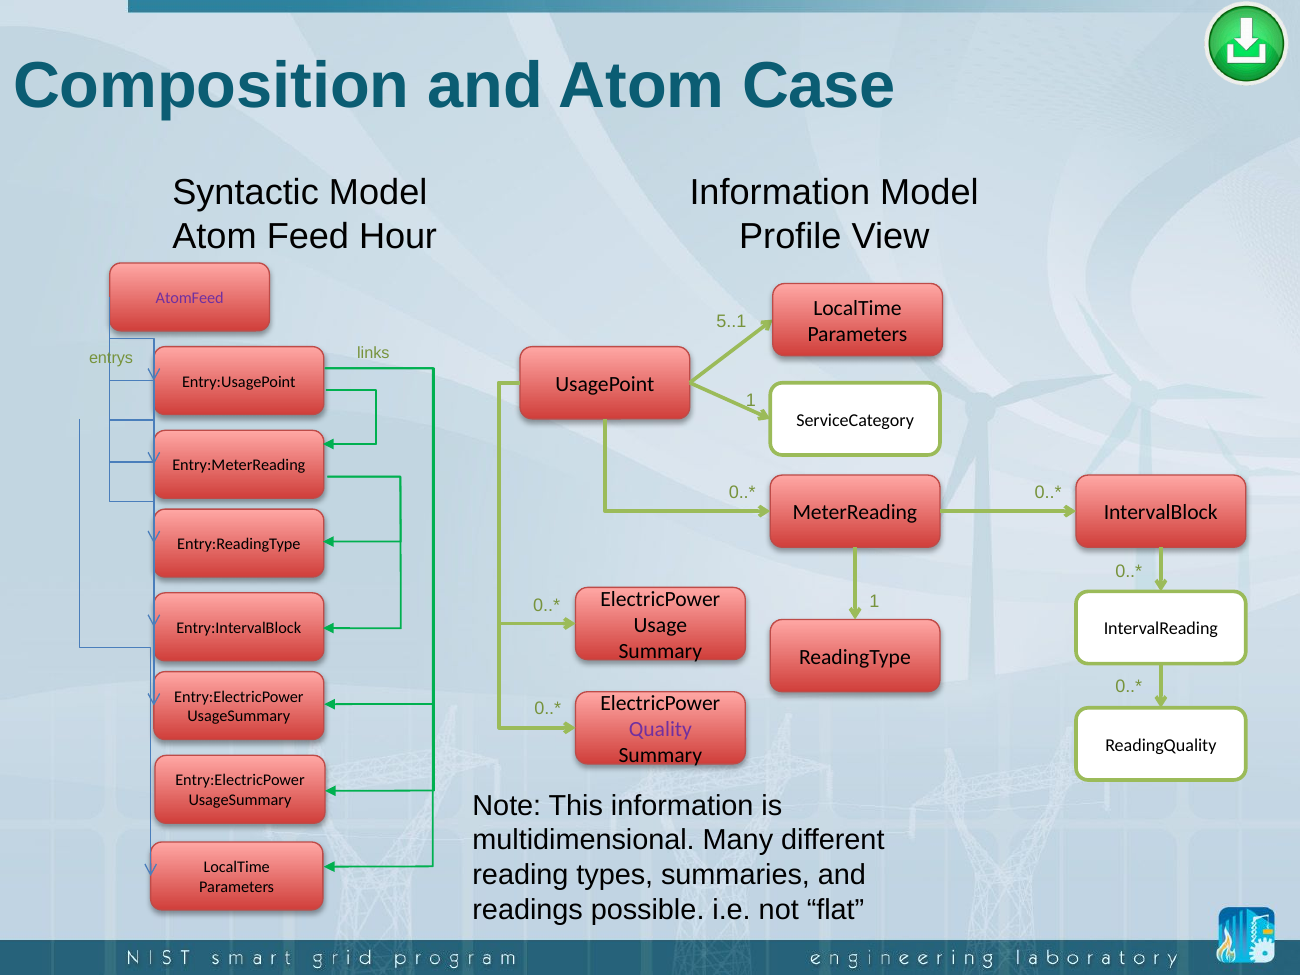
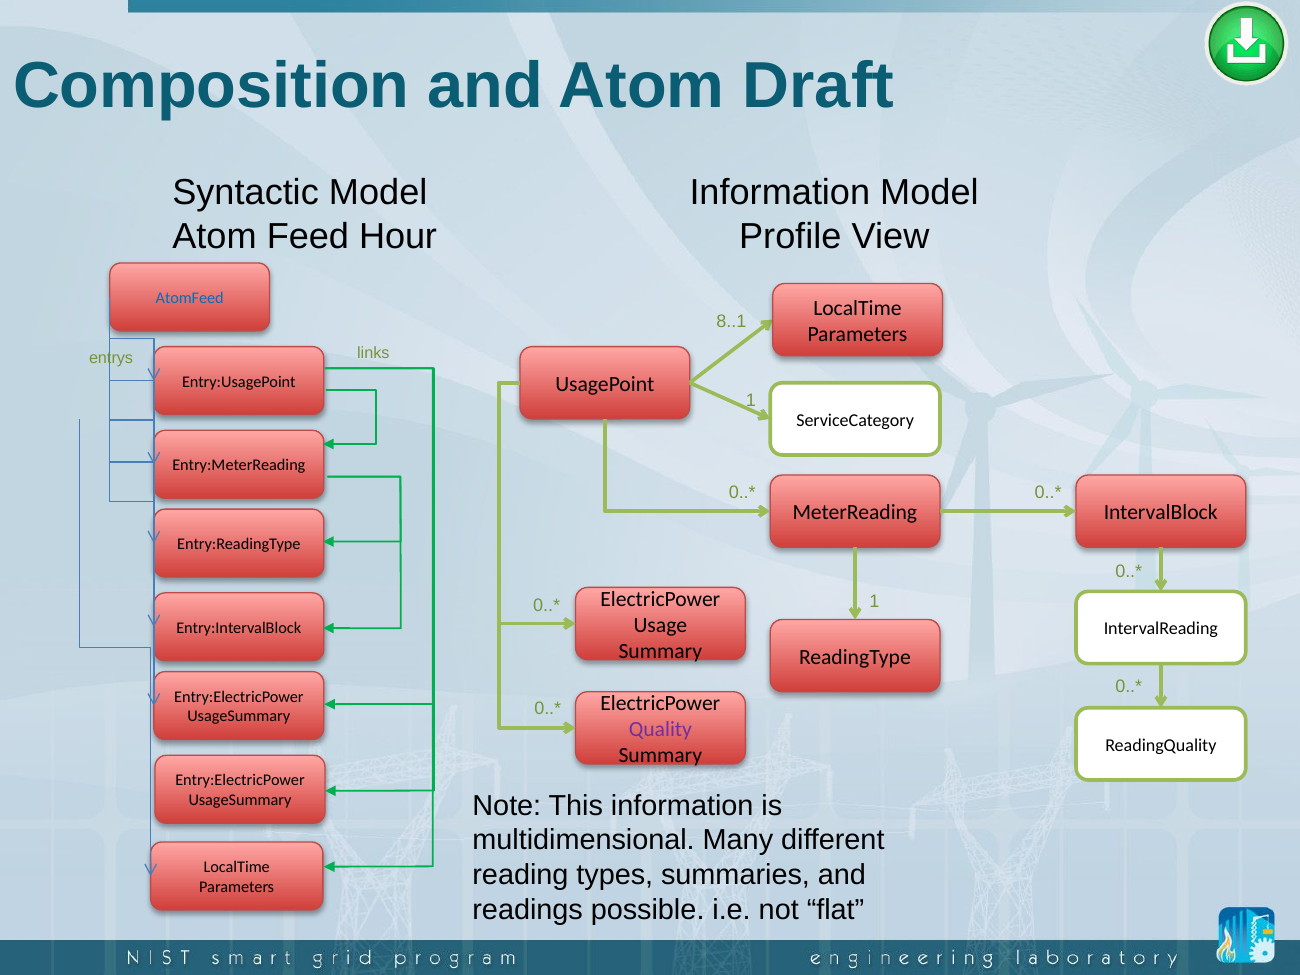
Case: Case -> Draft
AtomFeed colour: purple -> blue
5..1: 5..1 -> 8..1
